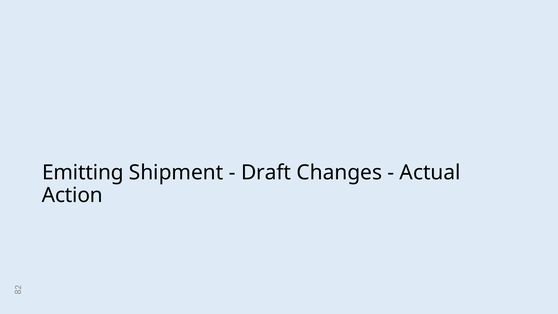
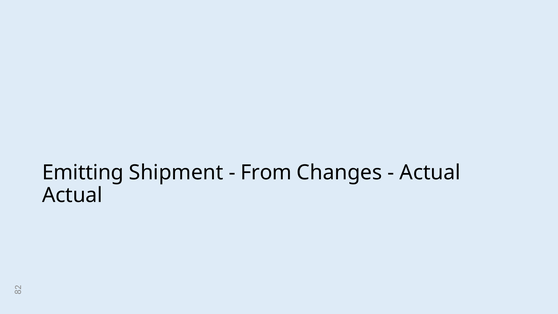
Draft: Draft -> From
Action at (72, 195): Action -> Actual
